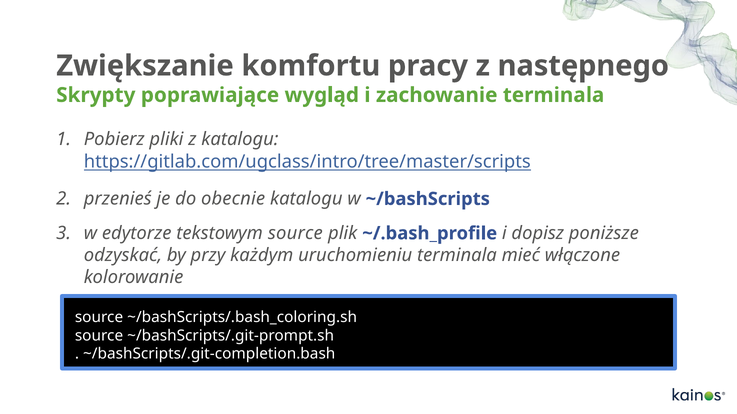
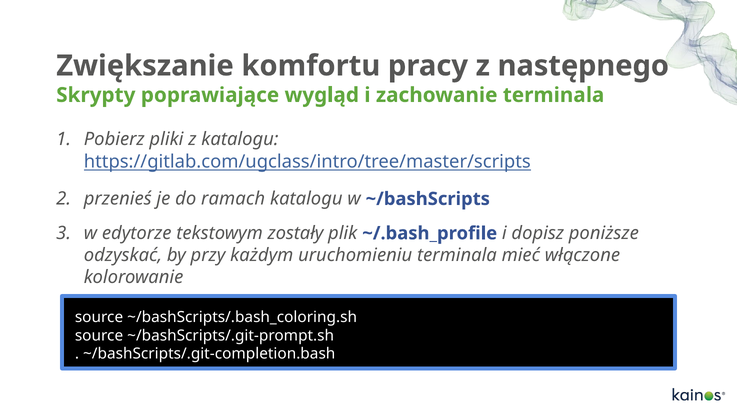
obecnie: obecnie -> ramach
tekstowym source: source -> zostały
